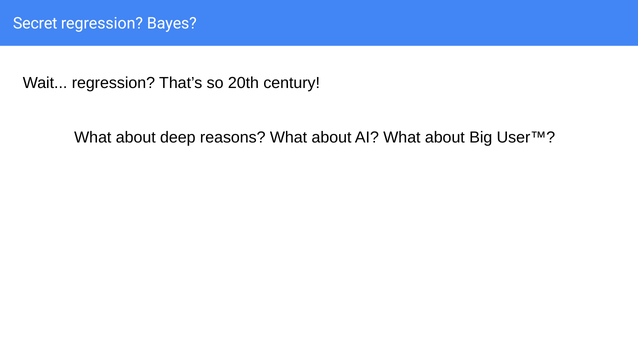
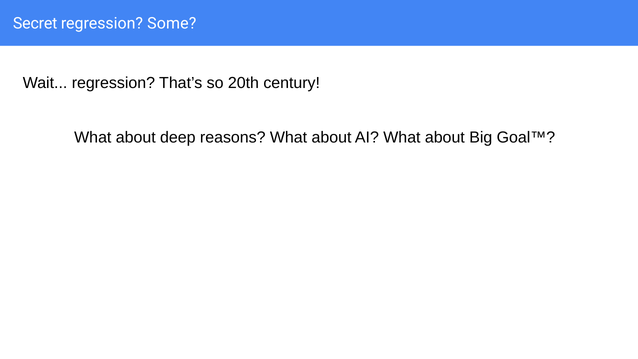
Bayes: Bayes -> Some
User™: User™ -> Goal™
